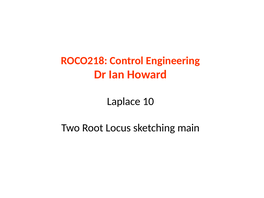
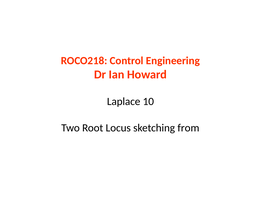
main: main -> from
